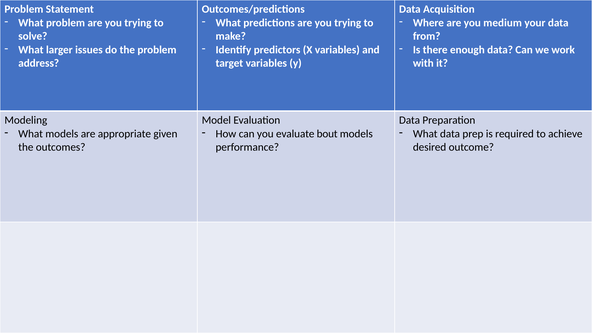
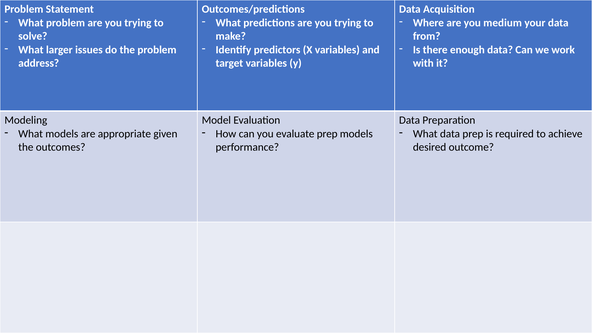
evaluate bout: bout -> prep
